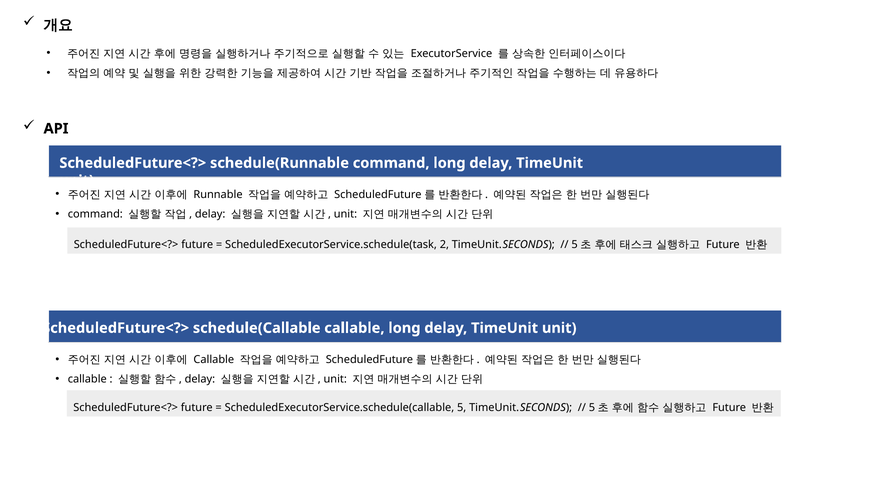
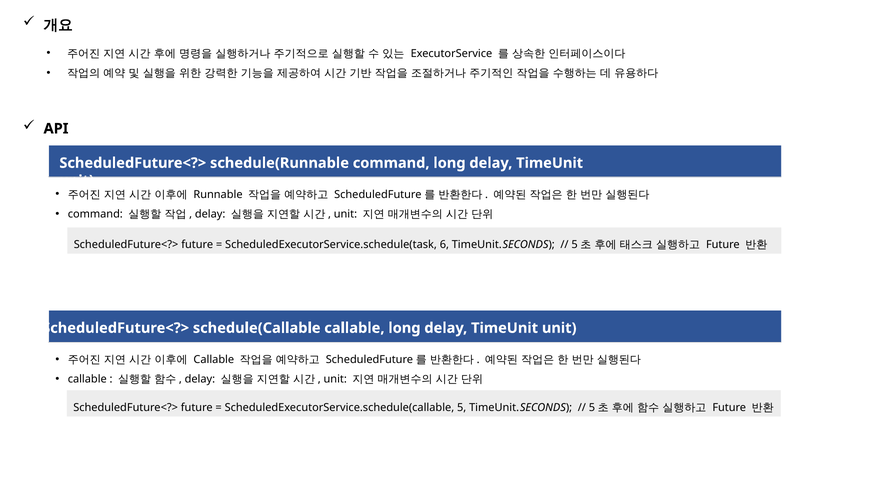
2: 2 -> 6
